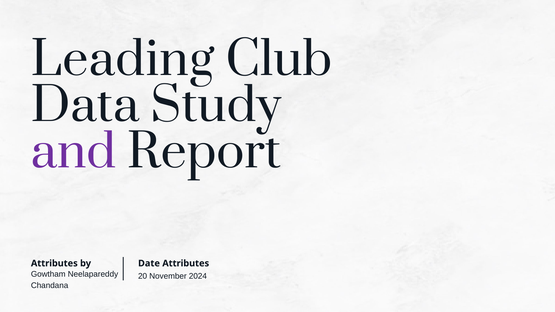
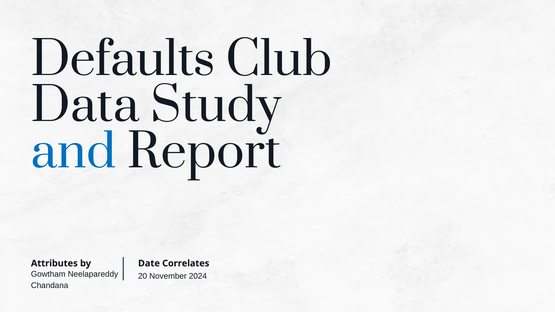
Leading: Leading -> Defaults
and colour: purple -> blue
Date Attributes: Attributes -> Correlates
